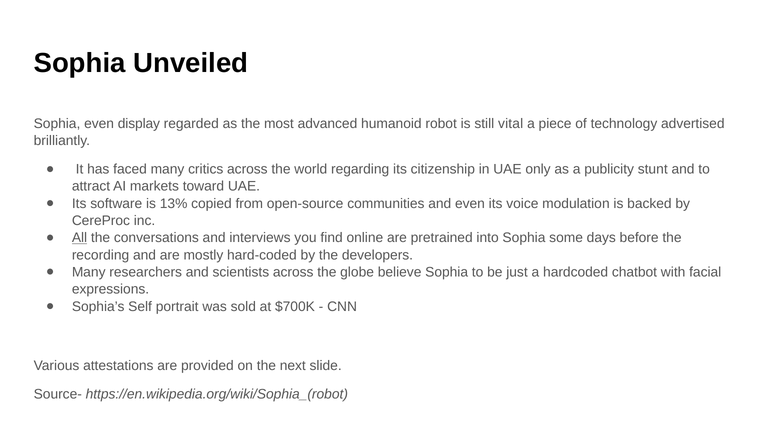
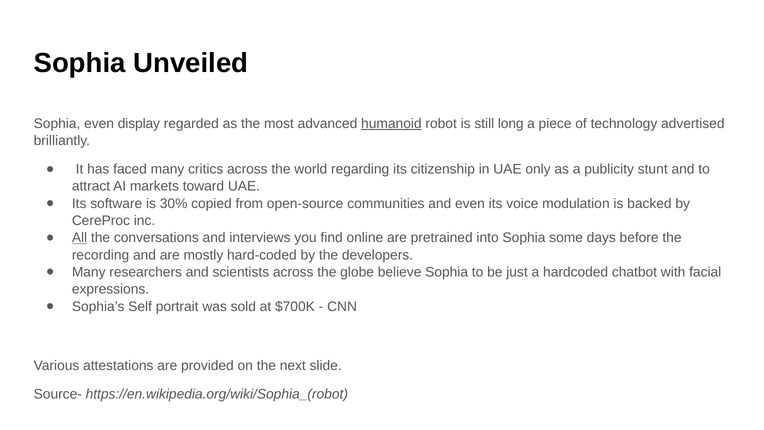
humanoid underline: none -> present
vital: vital -> long
13%: 13% -> 30%
